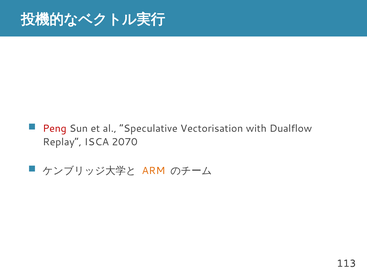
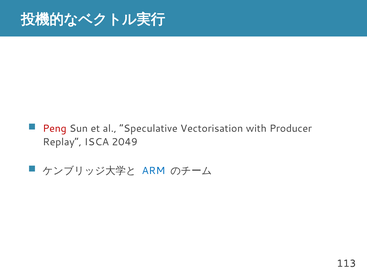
Dualflow: Dualflow -> Producer
2070: 2070 -> 2049
ARM colour: orange -> blue
